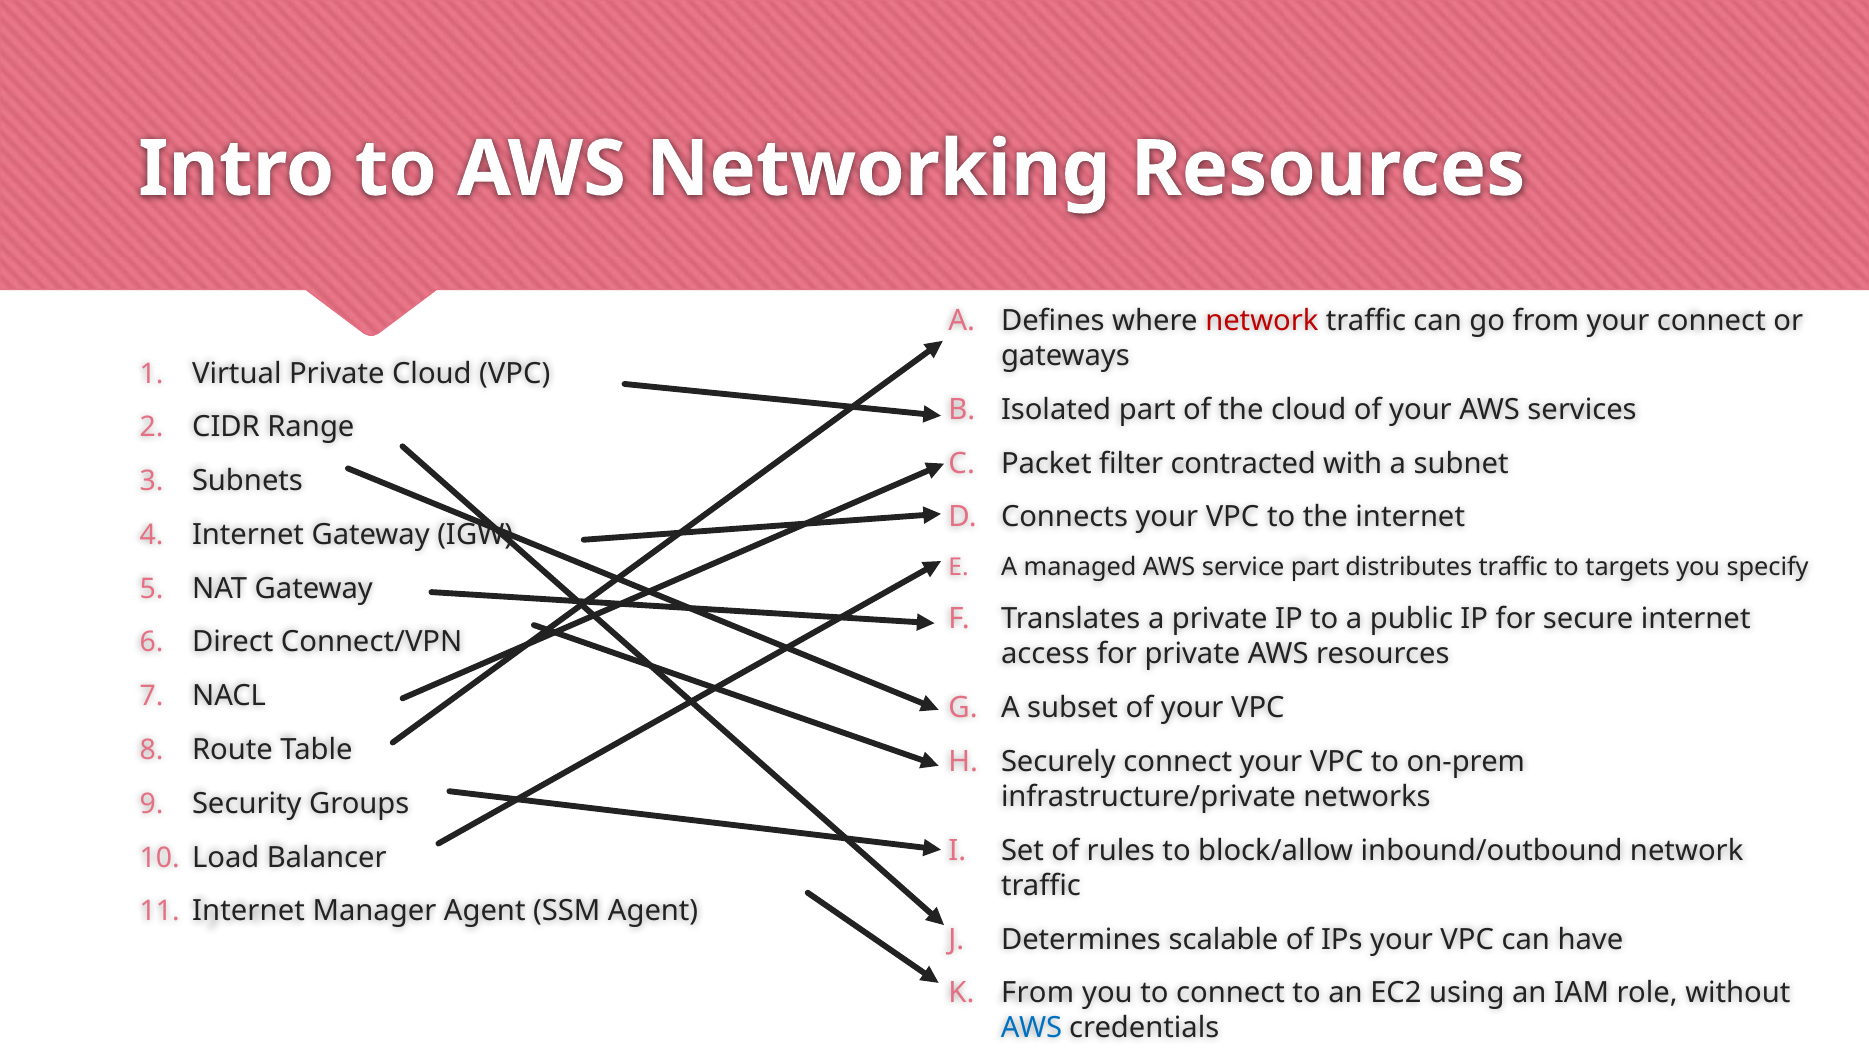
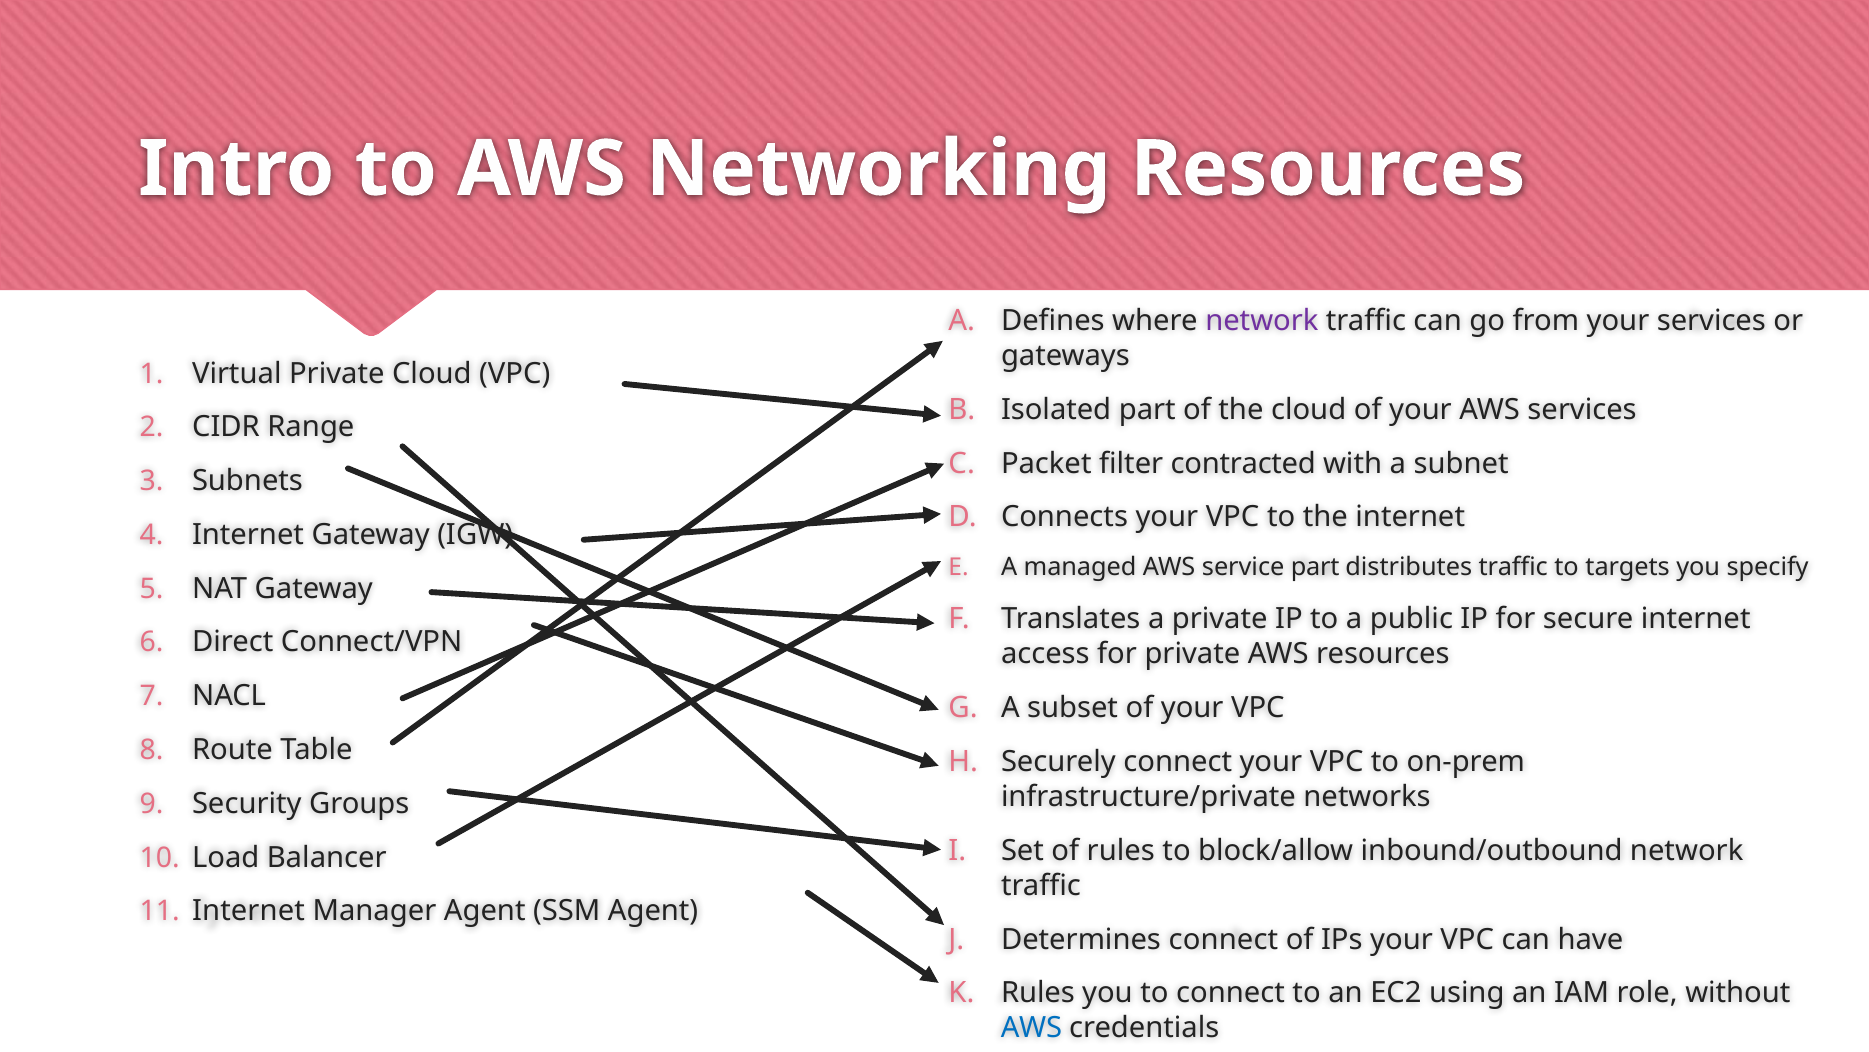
network at (1262, 321) colour: red -> purple
your connect: connect -> services
Determines scalable: scalable -> connect
From at (1038, 992): From -> Rules
